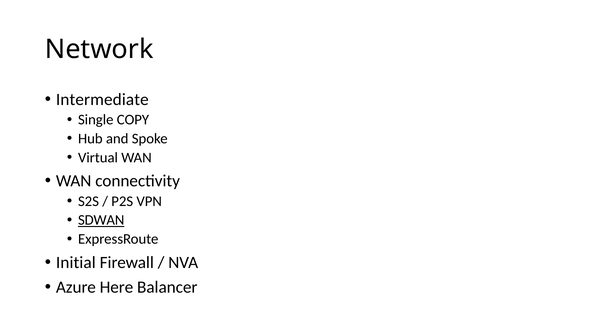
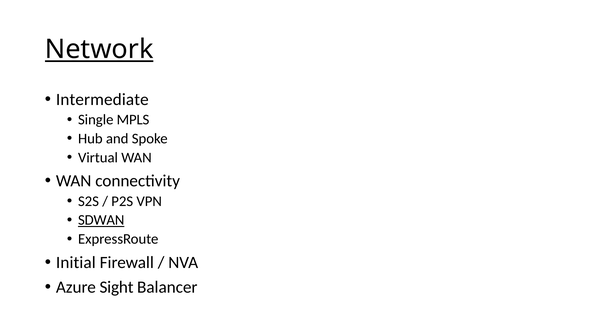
Network underline: none -> present
COPY: COPY -> MPLS
Here: Here -> Sight
